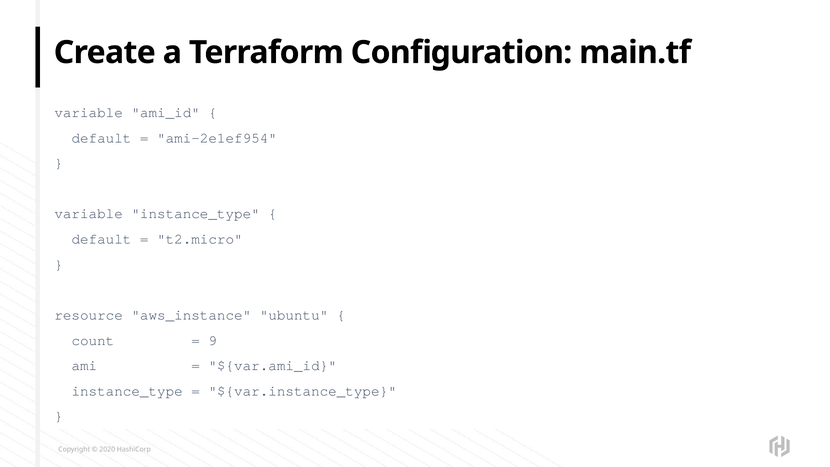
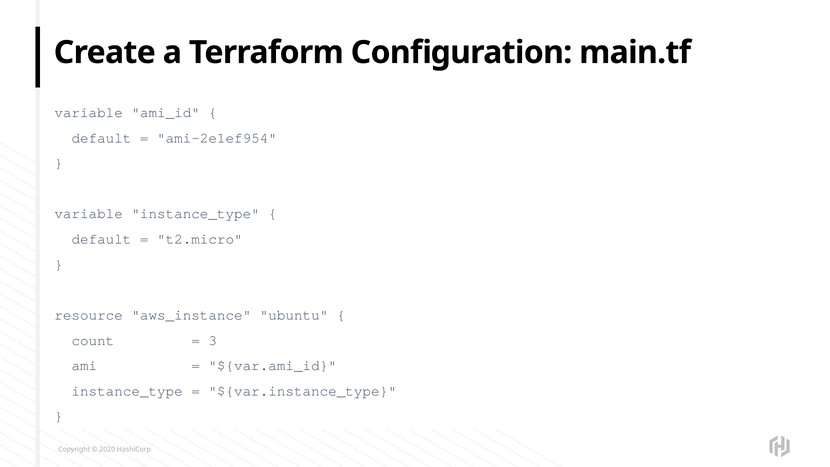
9: 9 -> 3
